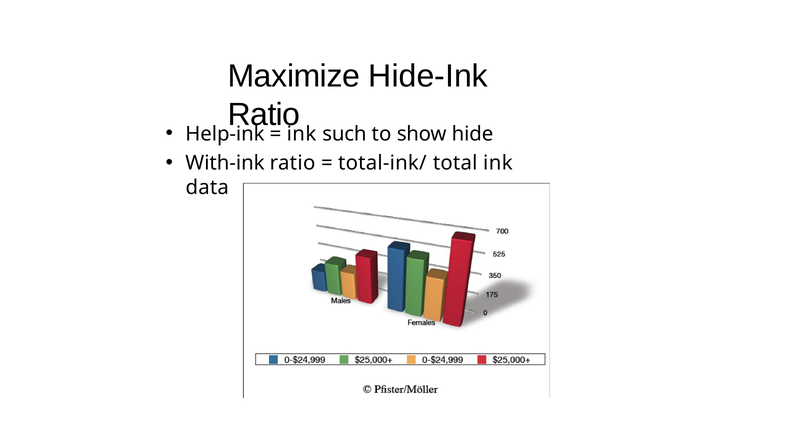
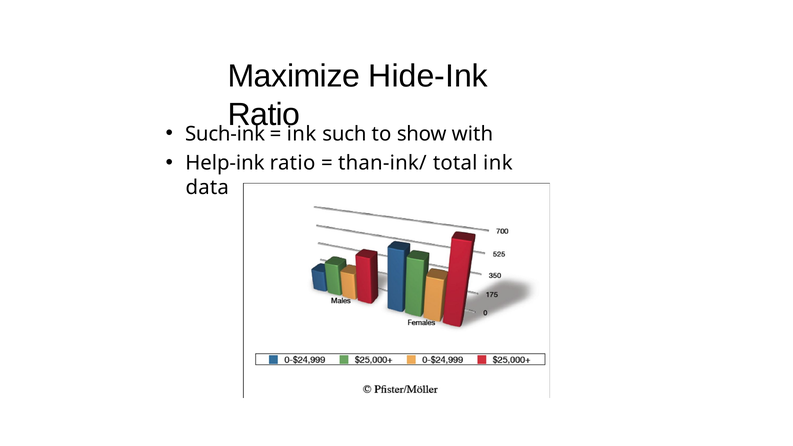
Help‐ink: Help‐ink -> Such‐ink
hide: hide -> with
With‐ink: With‐ink -> Help‐ink
total‐ink/: total‐ink/ -> than‐ink/
